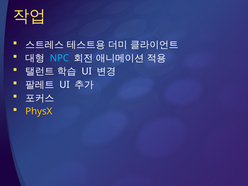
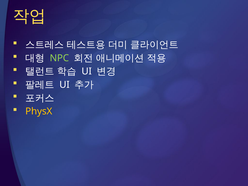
NPC colour: light blue -> light green
